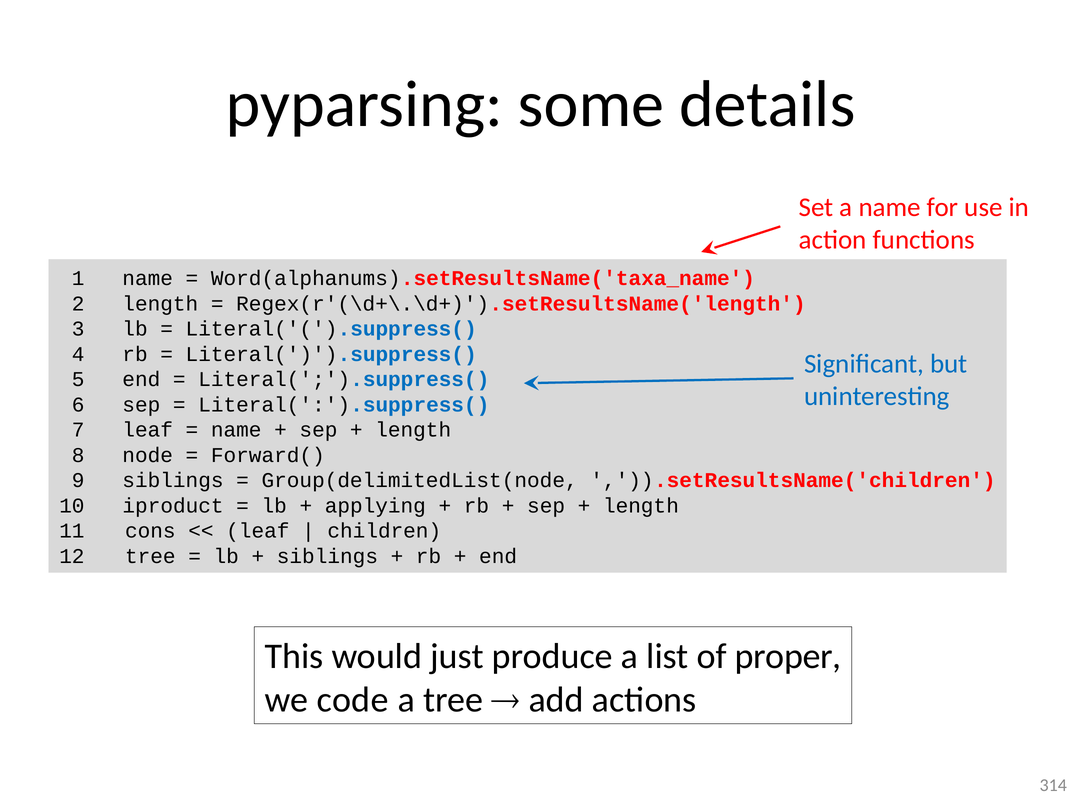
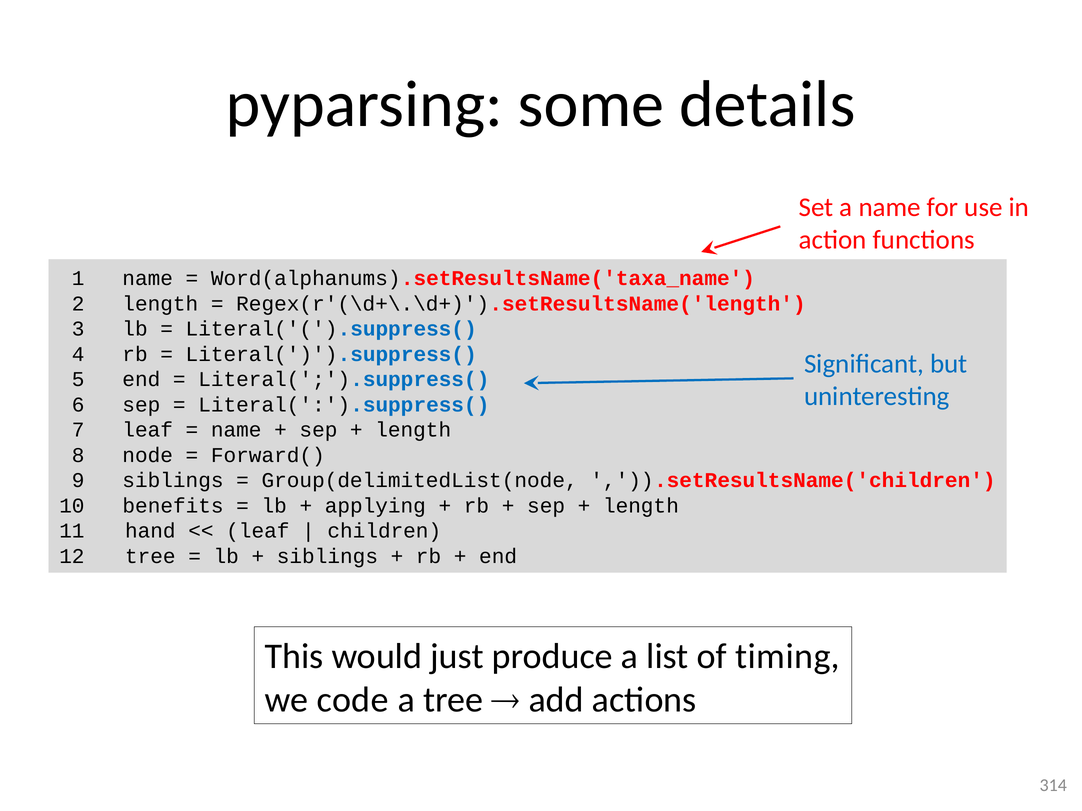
iproduct: iproduct -> benefits
cons: cons -> hand
proper: proper -> timing
